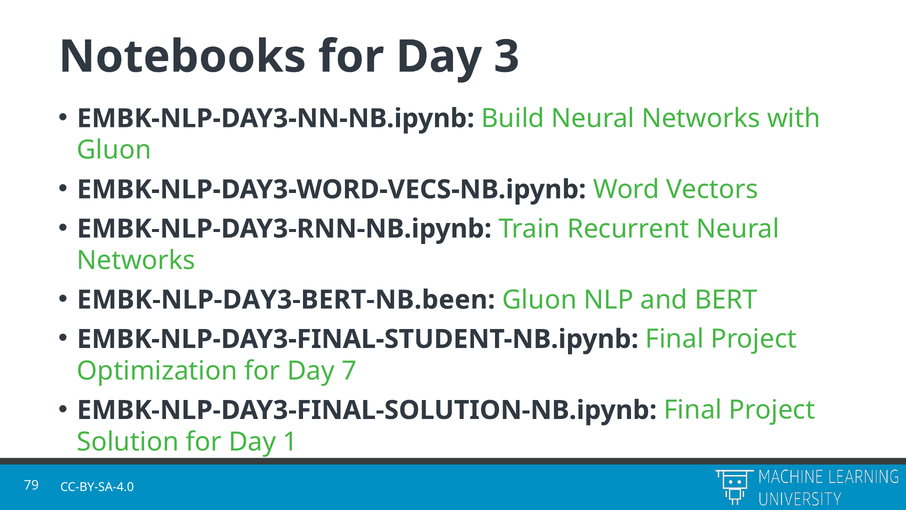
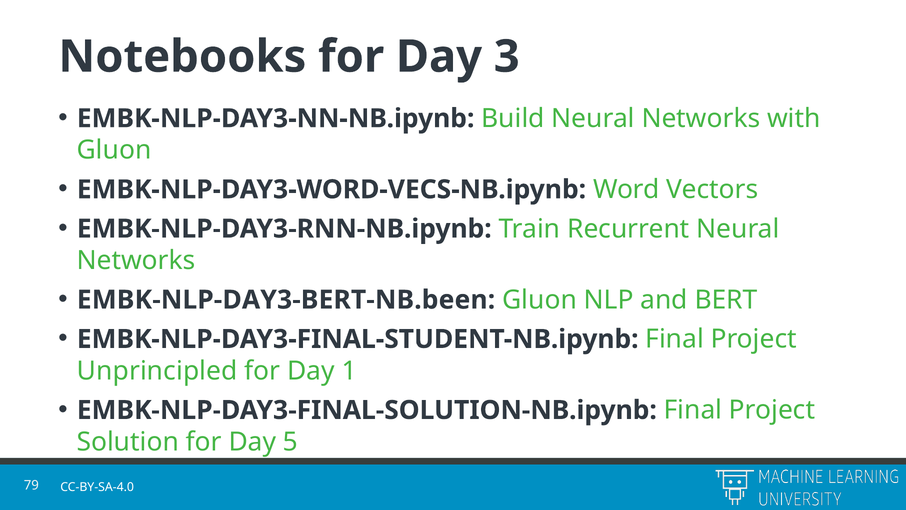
Optimization: Optimization -> Unprincipled
7: 7 -> 1
1: 1 -> 5
